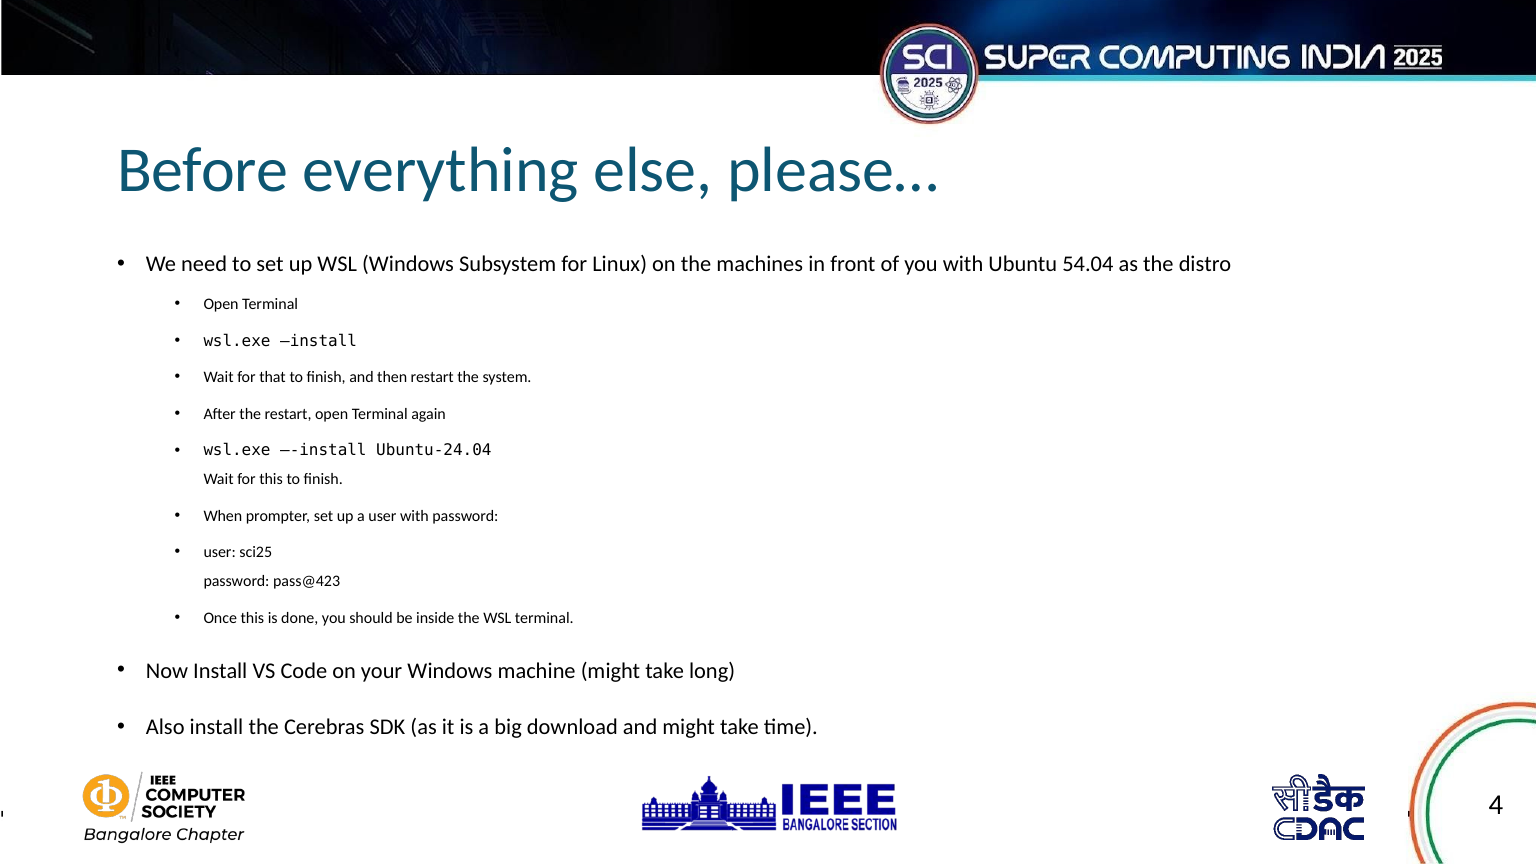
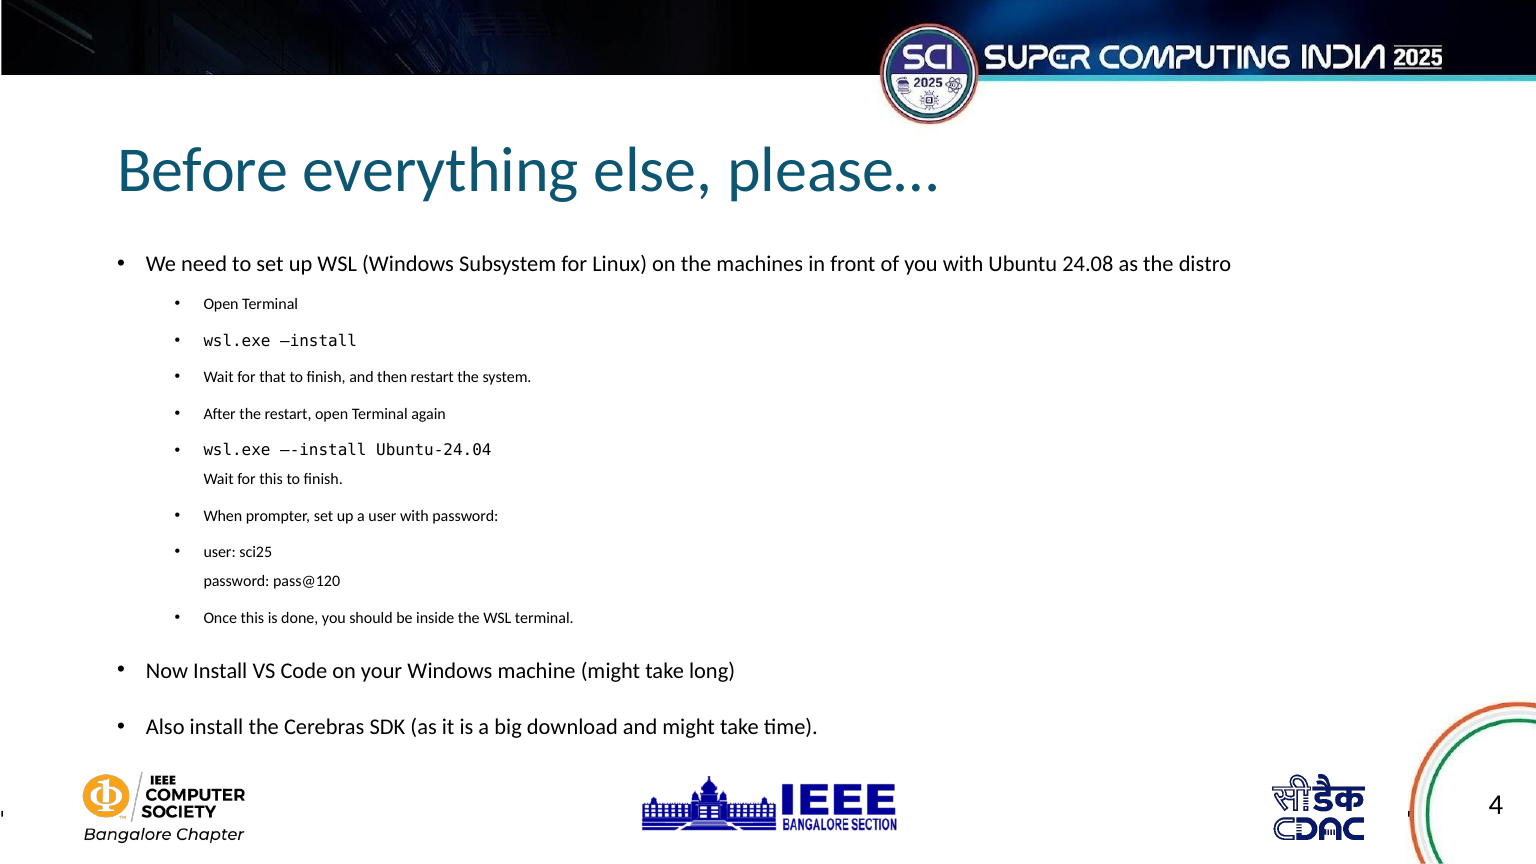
54.04: 54.04 -> 24.08
pass@423: pass@423 -> pass@120
